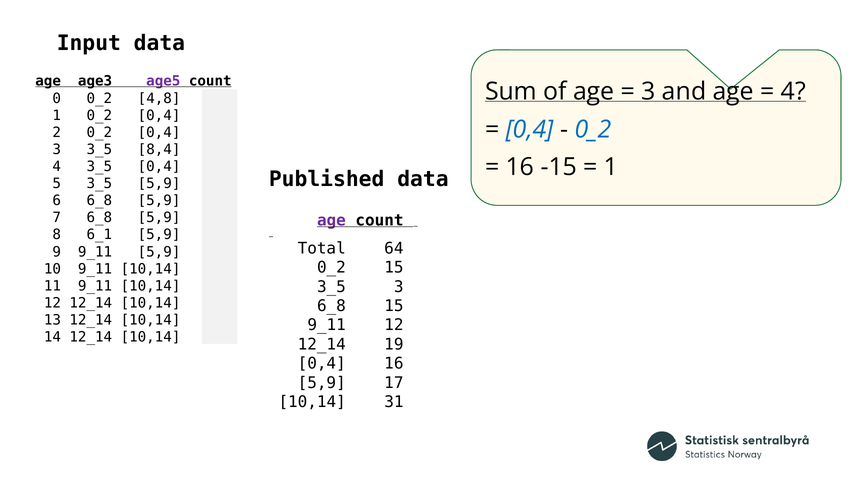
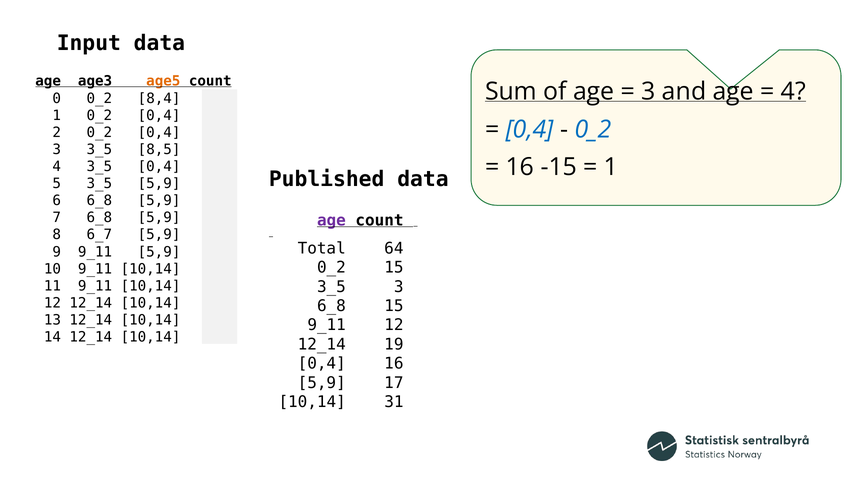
age5 colour: purple -> orange
4,8: 4,8 -> 8,4
8,4: 8,4 -> 8,5
6_1: 6_1 -> 6_7
